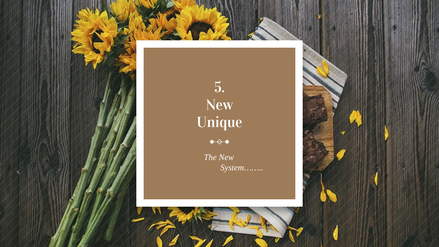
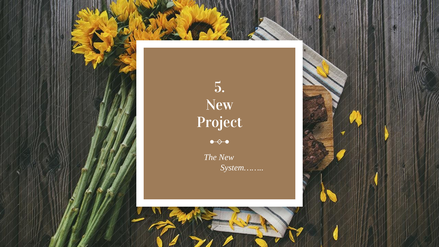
Unique: Unique -> Project
